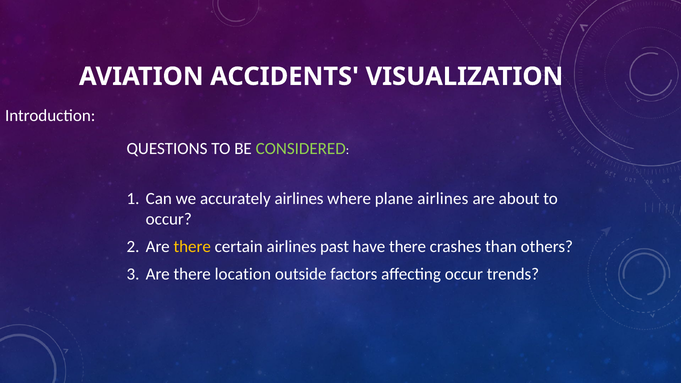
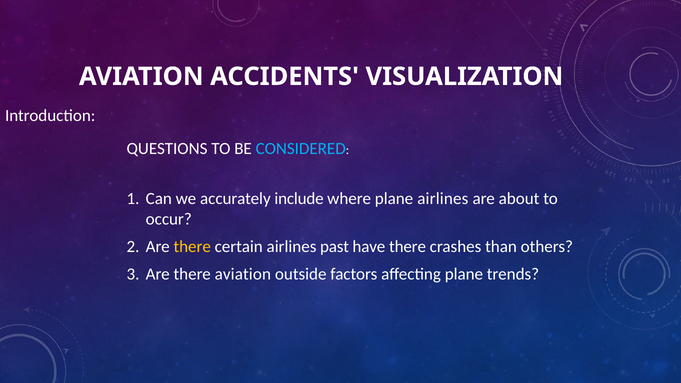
CONSIDERED colour: light green -> light blue
accurately airlines: airlines -> include
there location: location -> aviation
affecting occur: occur -> plane
